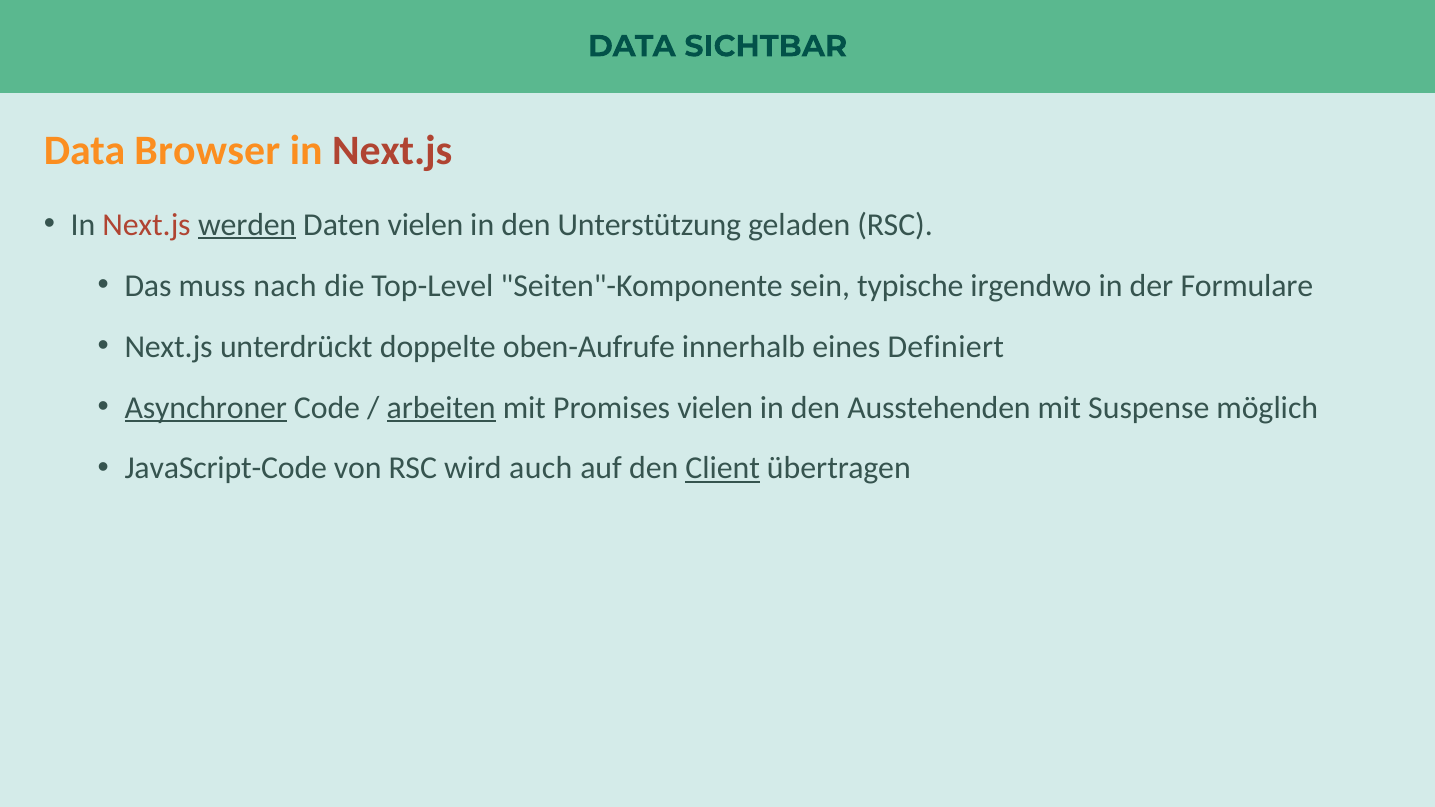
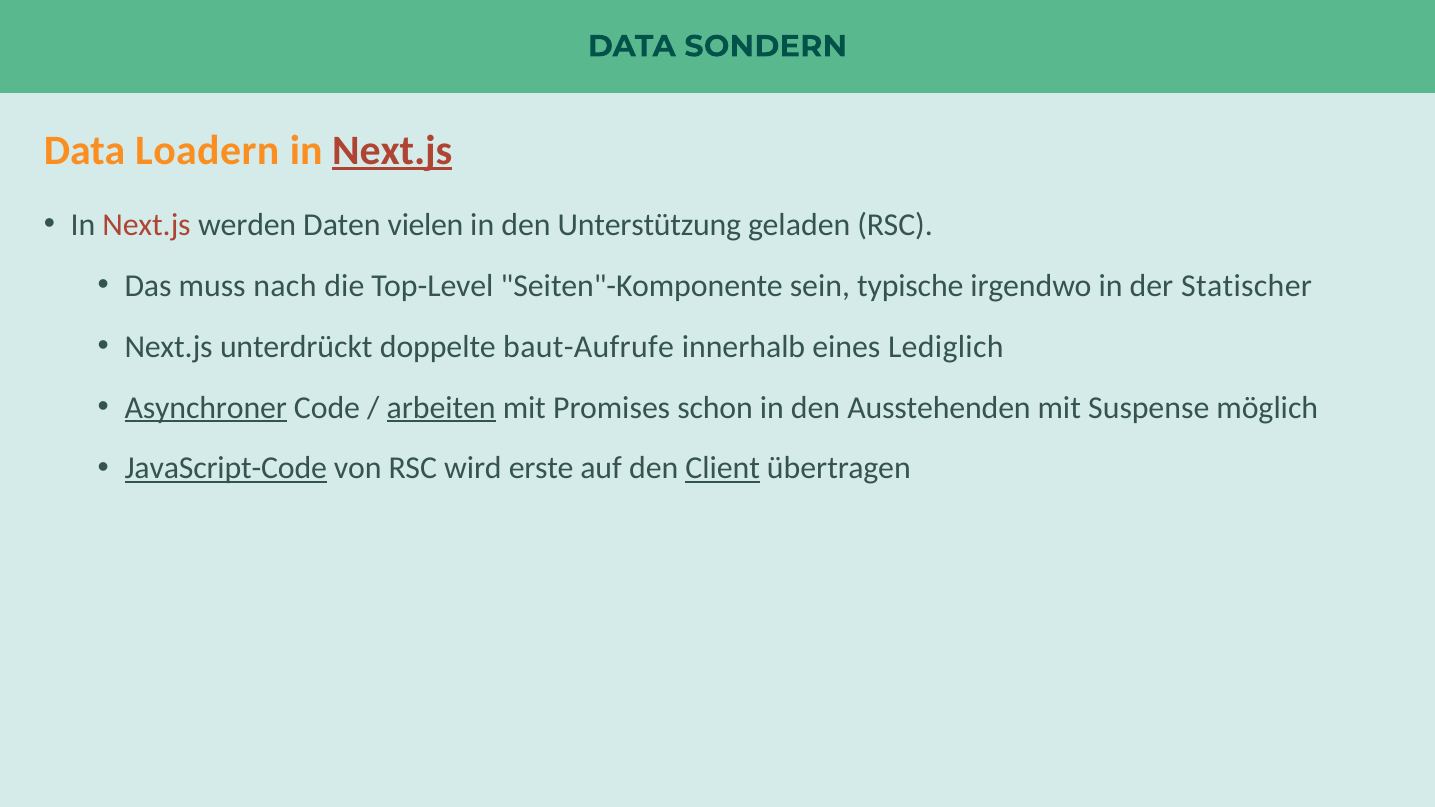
SICHTBAR: SICHTBAR -> SONDERN
Browser: Browser -> Loadern
Next.js at (392, 150) underline: none -> present
werden underline: present -> none
Formulare: Formulare -> Statischer
oben-Aufrufe: oben-Aufrufe -> baut-Aufrufe
Definiert: Definiert -> Lediglich
Promises vielen: vielen -> schon
JavaScript-Code underline: none -> present
auch: auch -> erste
